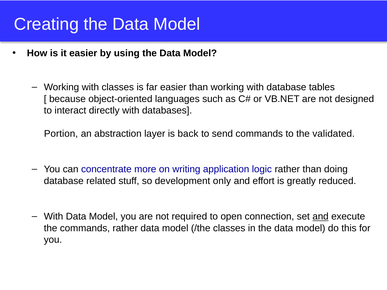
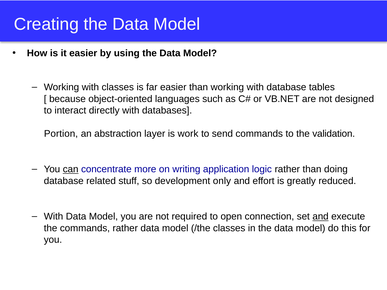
back: back -> work
validated: validated -> validation
can underline: none -> present
